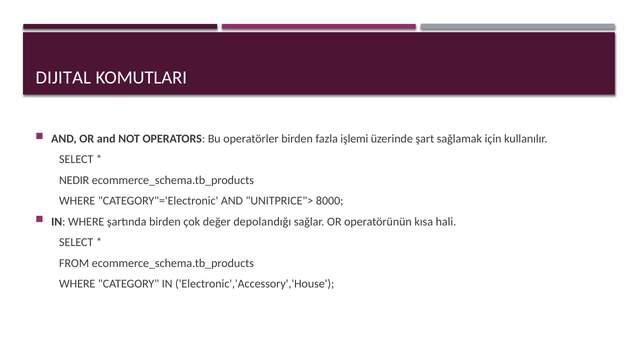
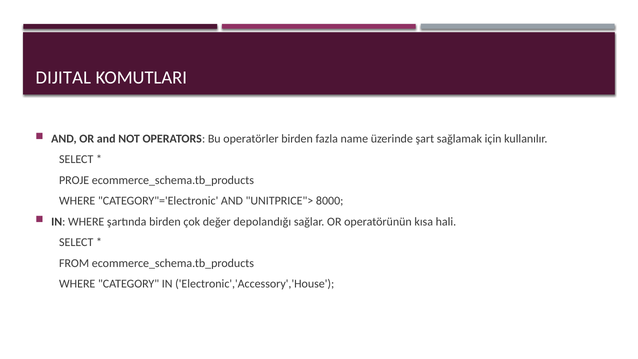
işlemi: işlemi -> name
NEDIR: NEDIR -> PROJE
